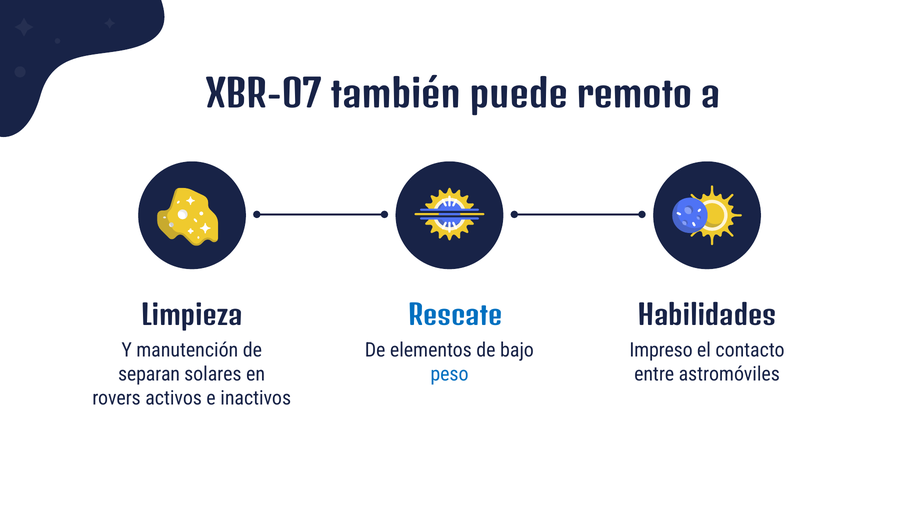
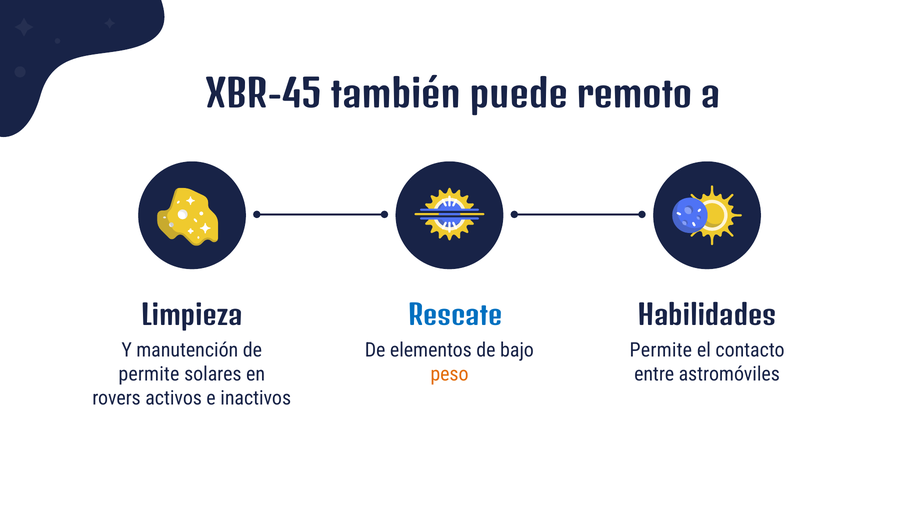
XBR-07: XBR-07 -> XBR-45
Impreso at (661, 350): Impreso -> Permite
separan at (149, 374): separan -> permite
peso colour: blue -> orange
